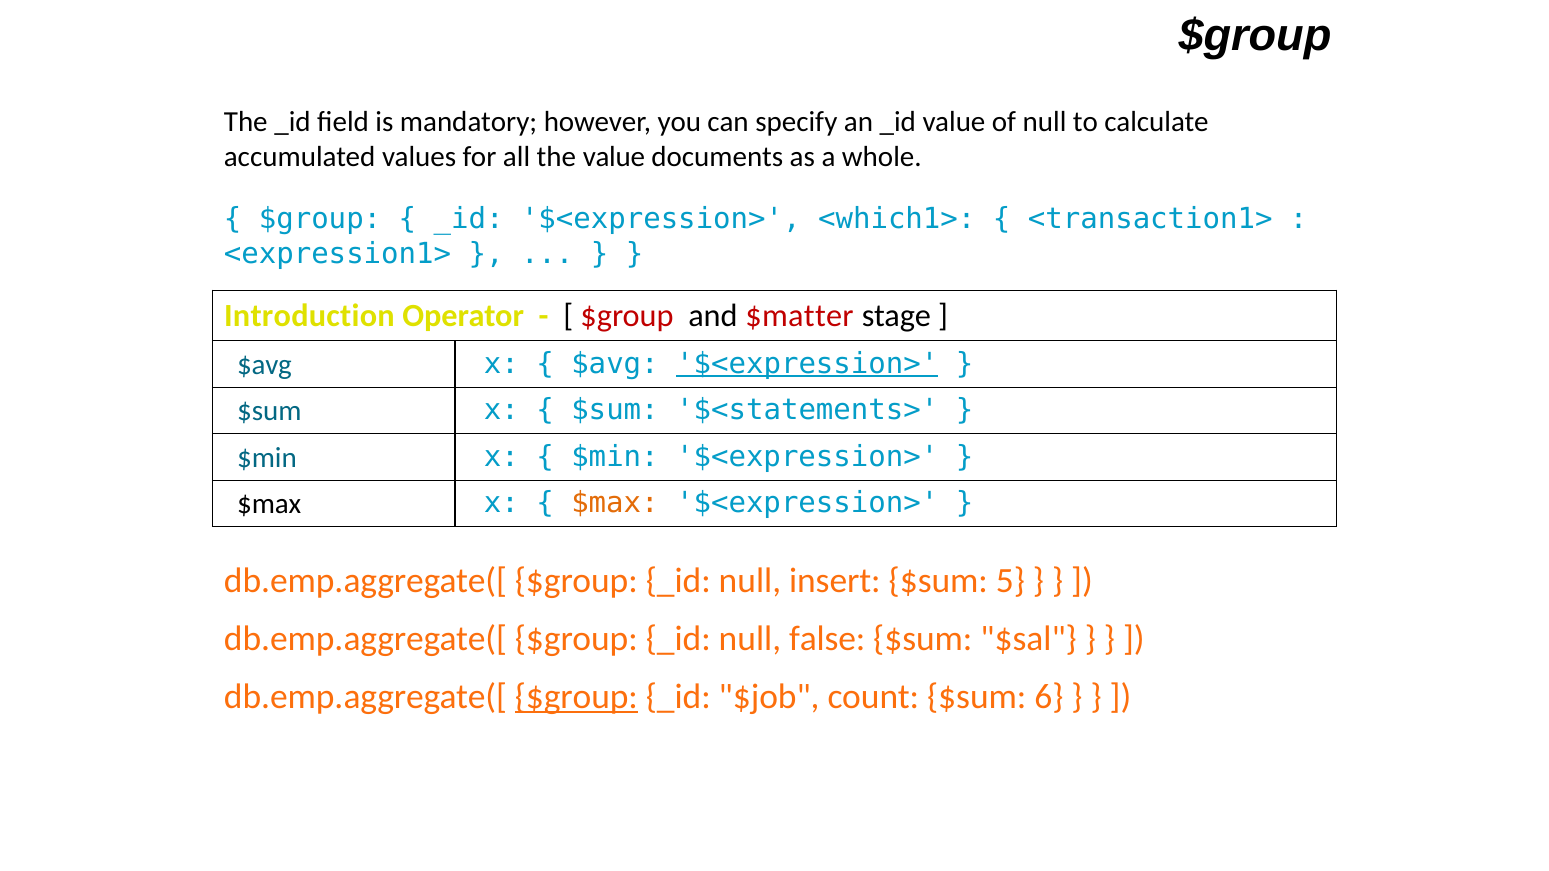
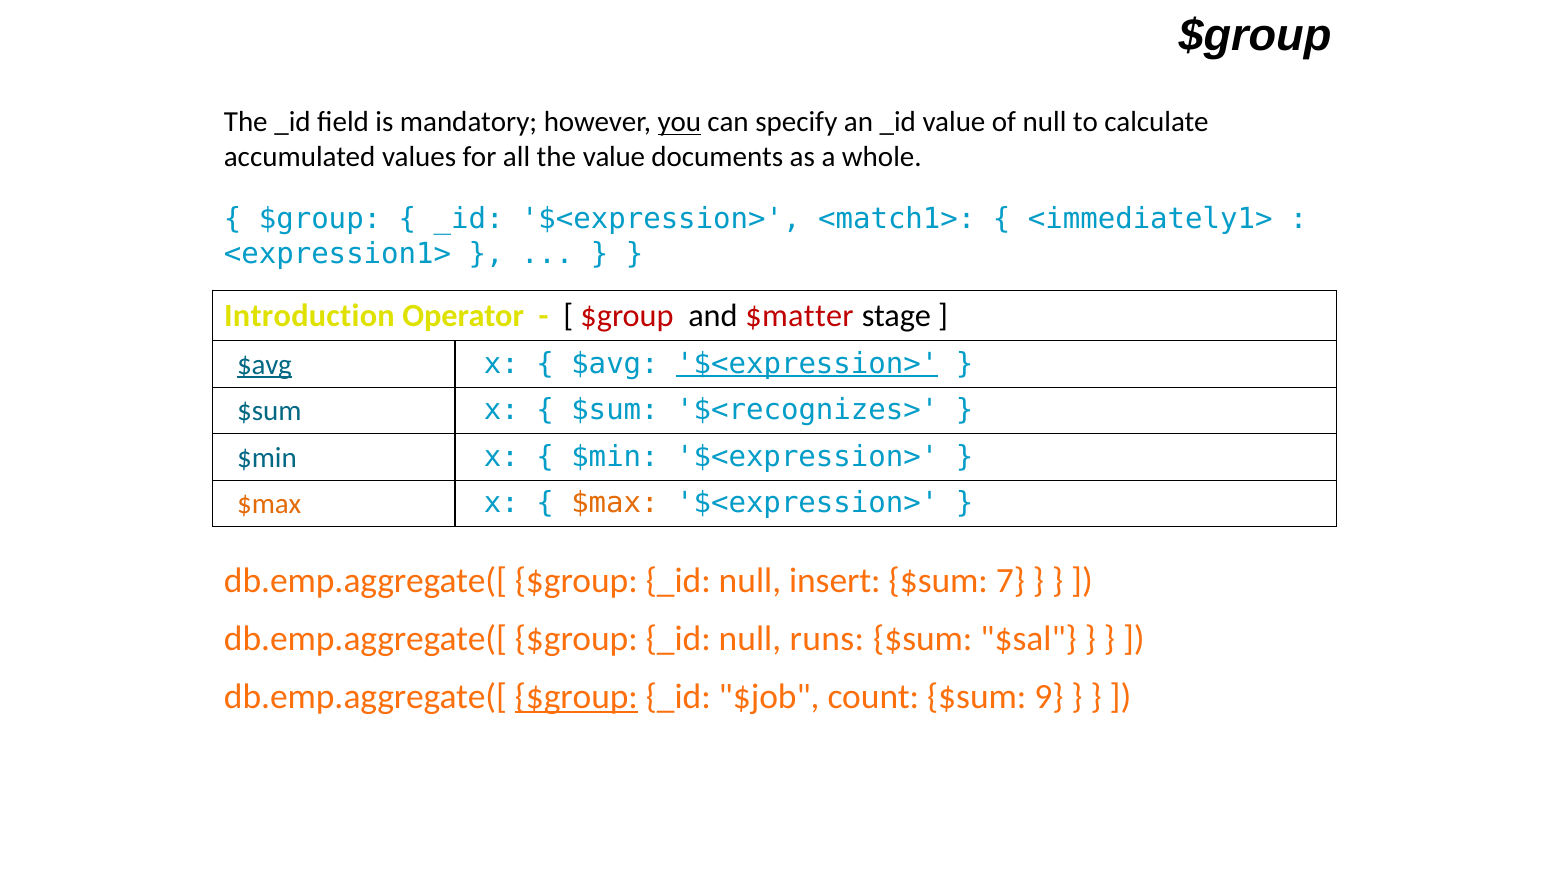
you underline: none -> present
<which1>: <which1> -> <match1>
<transaction1>: <transaction1> -> <immediately1>
$avg at (264, 365) underline: none -> present
$<statements>: $<statements> -> $<recognizes>
$max at (269, 504) colour: black -> orange
5: 5 -> 7
false: false -> runs
6: 6 -> 9
